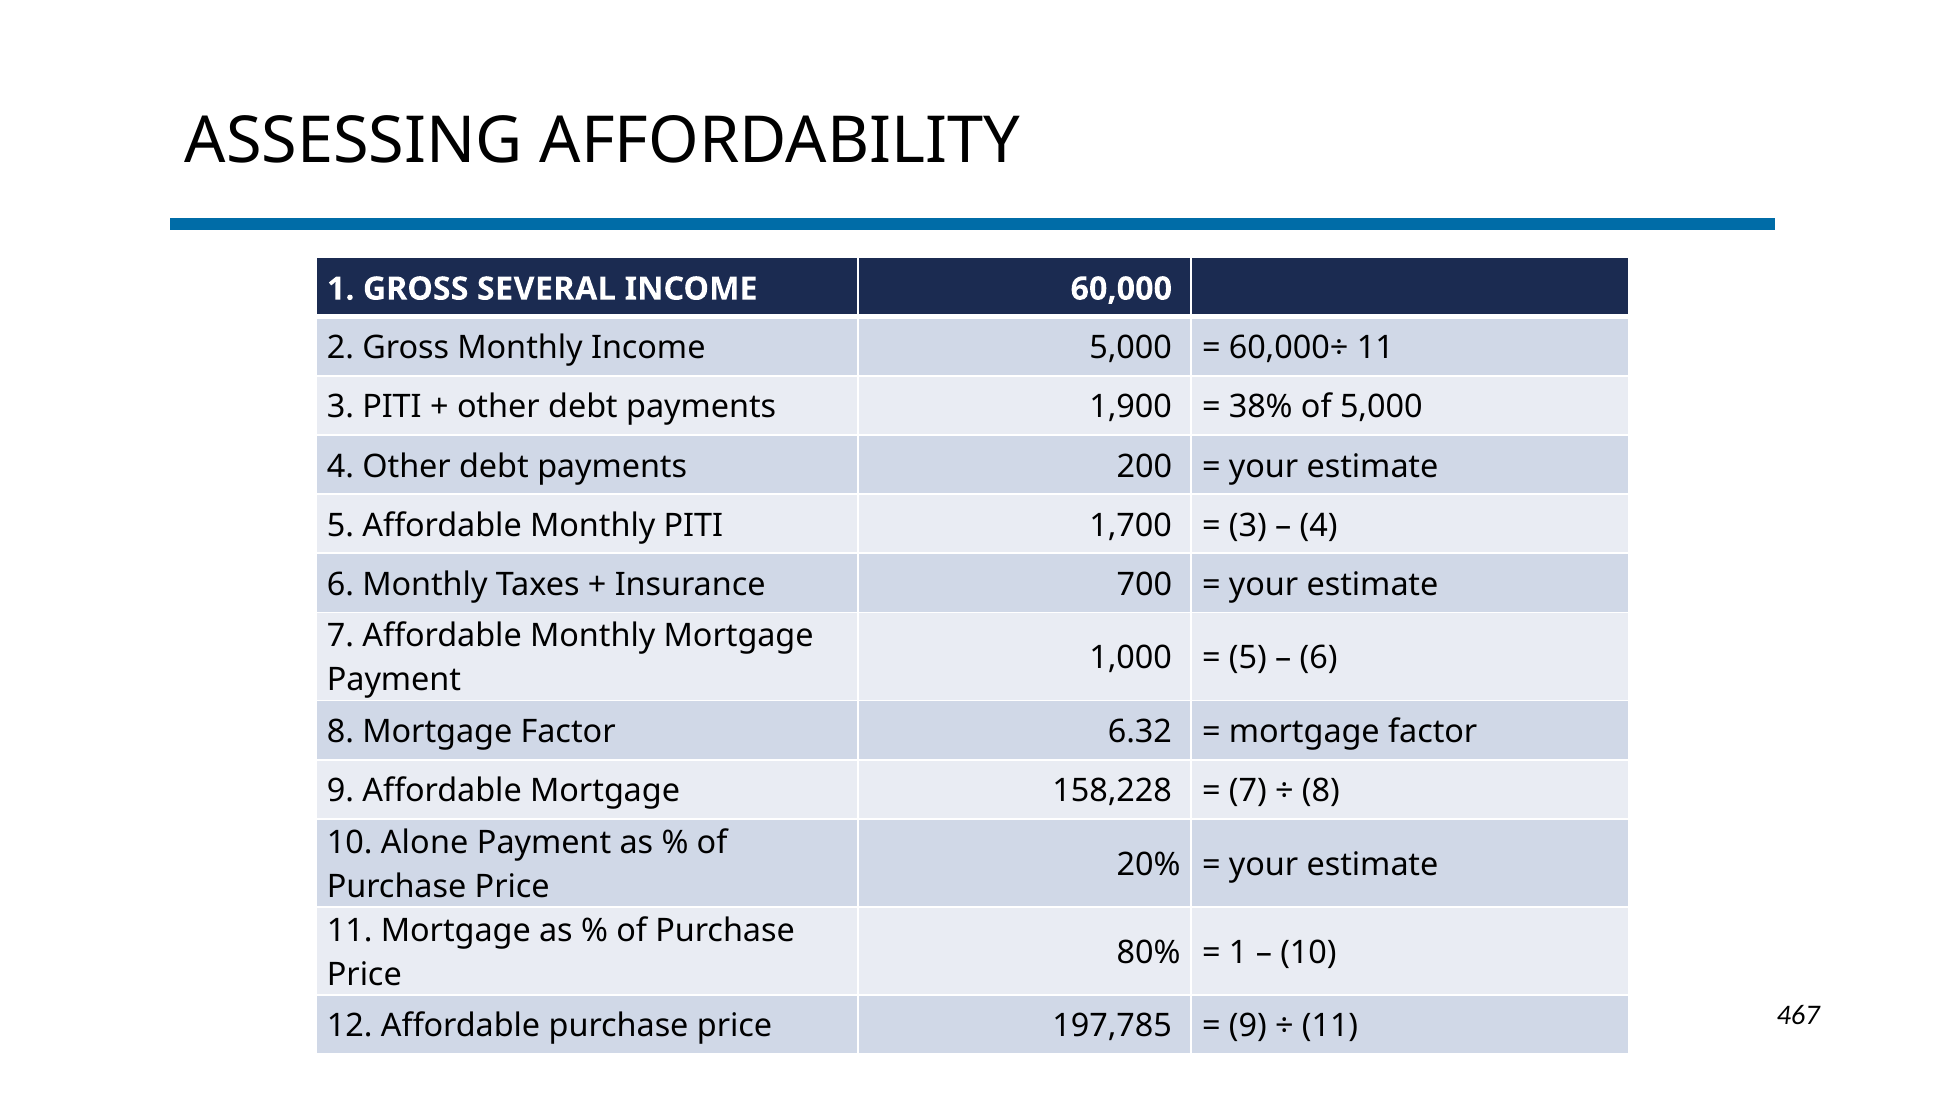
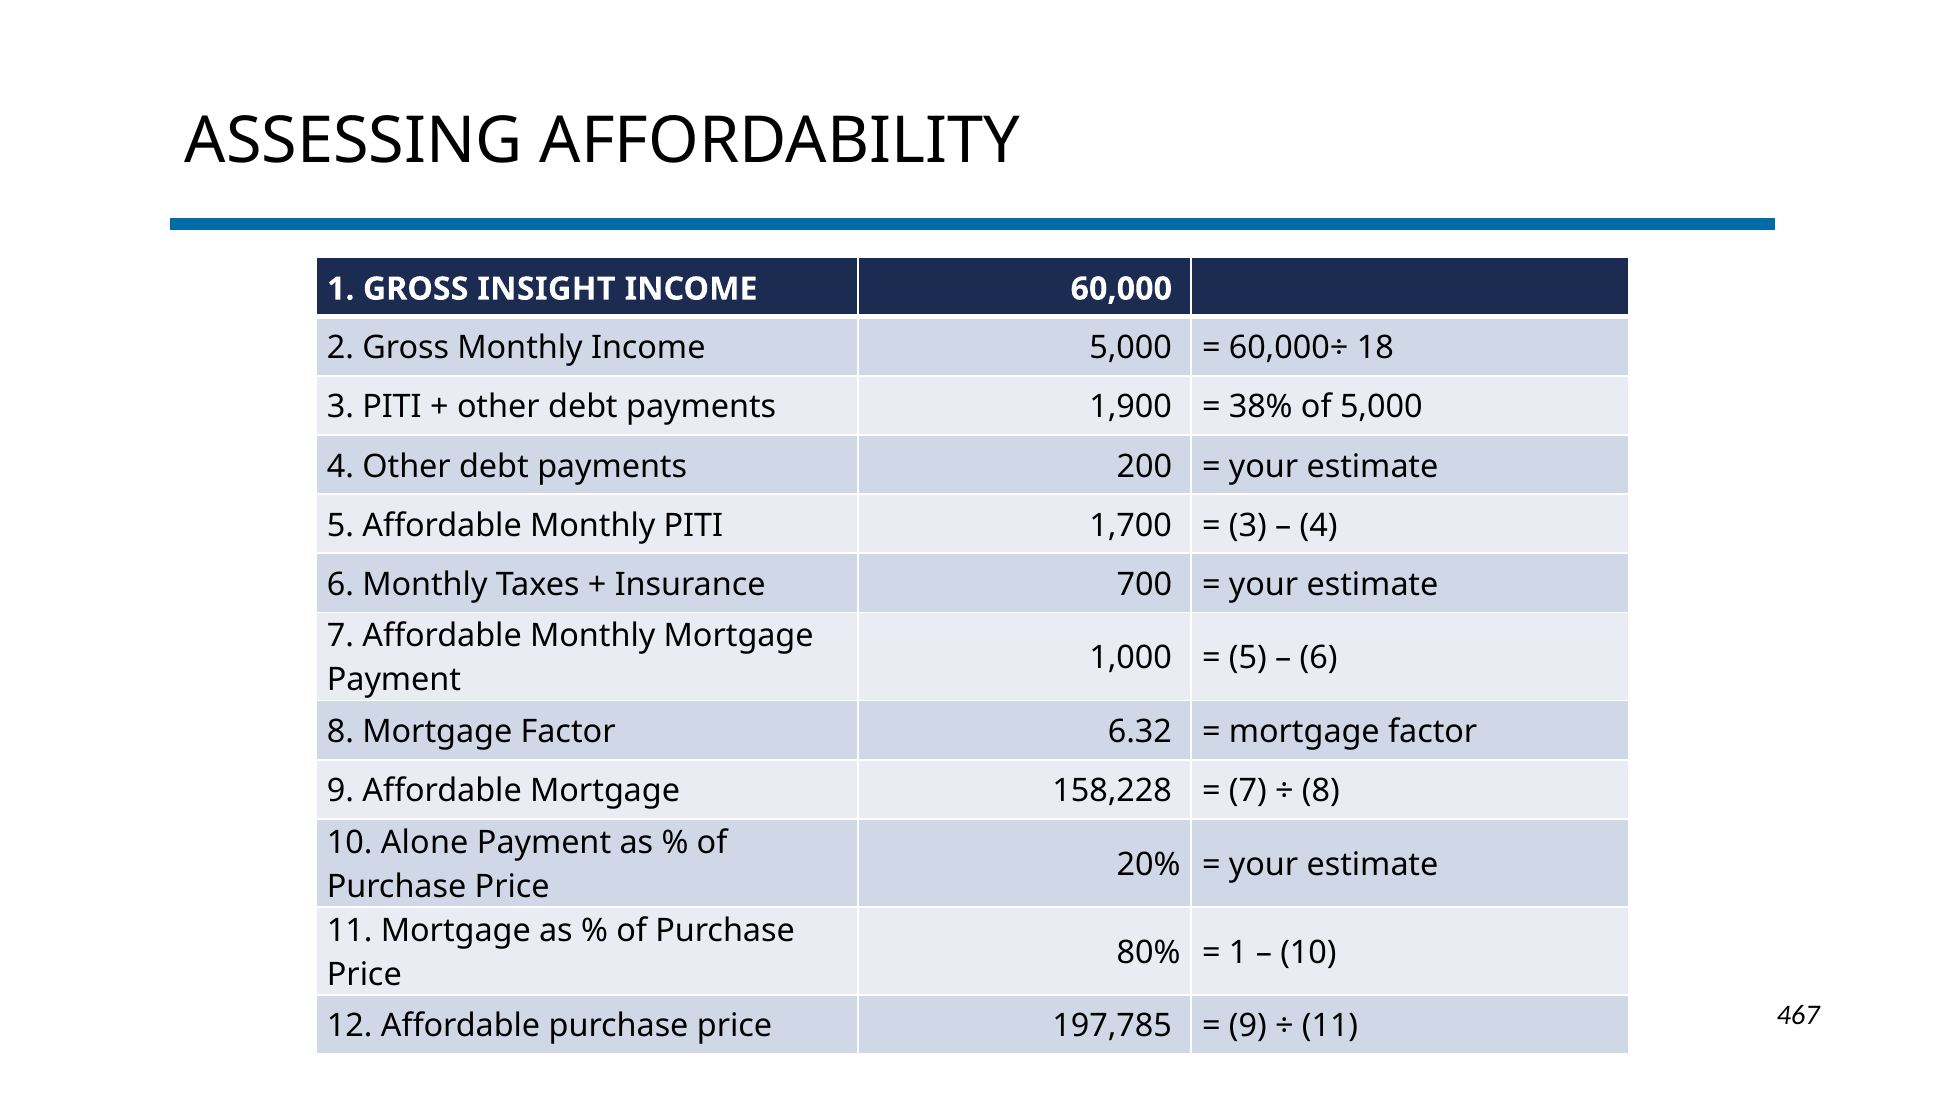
SEVERAL: SEVERAL -> INSIGHT
60,000÷ 11: 11 -> 18
